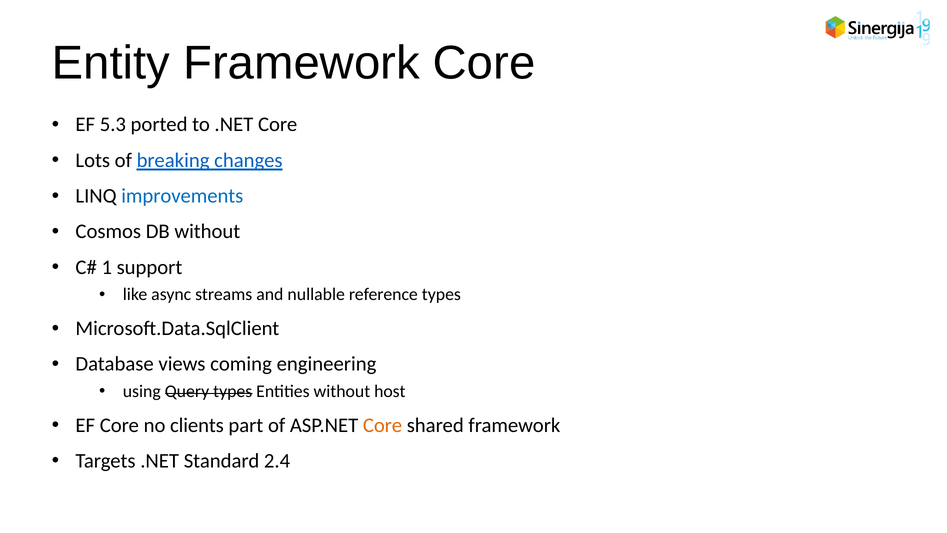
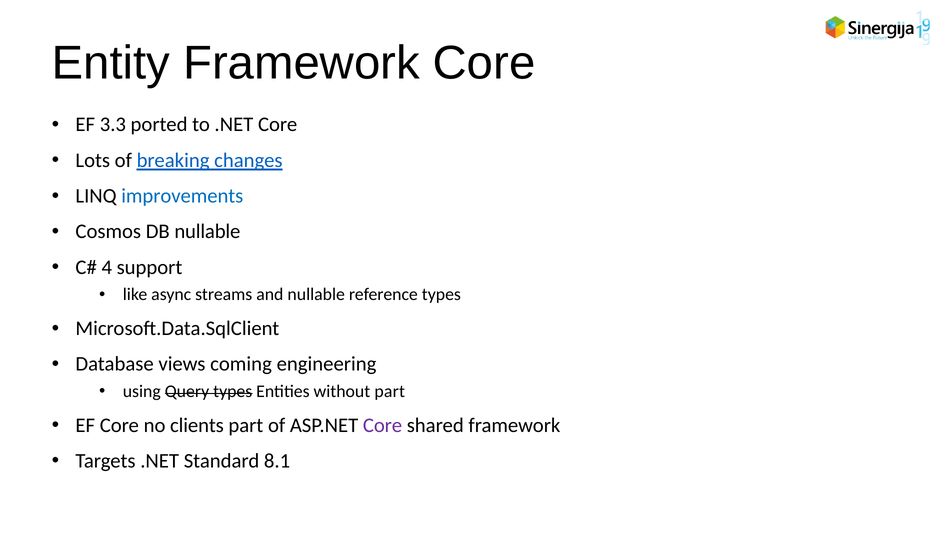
5.3: 5.3 -> 3.3
DB without: without -> nullable
1: 1 -> 4
without host: host -> part
Core at (383, 425) colour: orange -> purple
2.4: 2.4 -> 8.1
